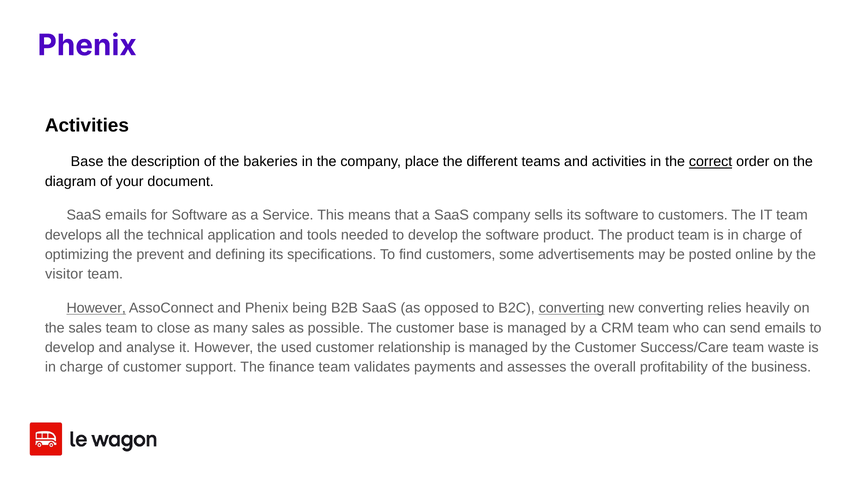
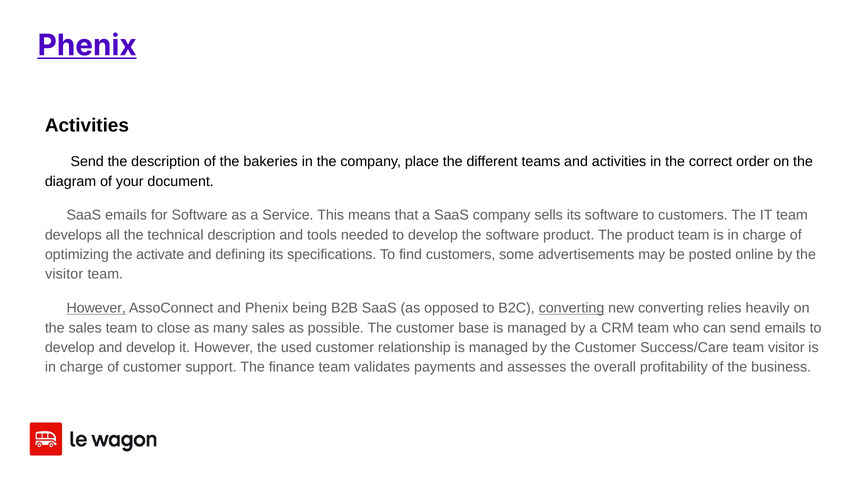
Phenix at (87, 45) underline: none -> present
Base at (87, 162): Base -> Send
correct underline: present -> none
technical application: application -> description
prevent: prevent -> activate
and analyse: analyse -> develop
team waste: waste -> visitor
